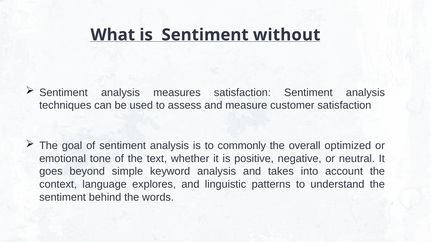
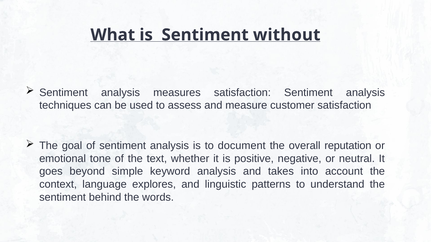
commonly: commonly -> document
optimized: optimized -> reputation
